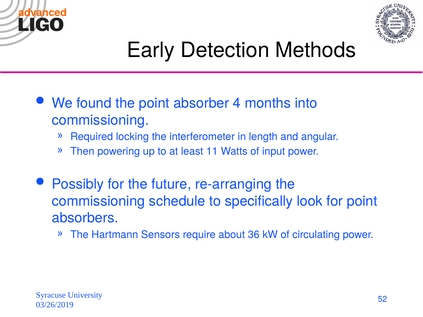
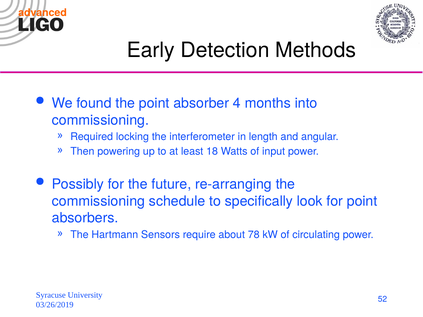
11: 11 -> 18
36: 36 -> 78
